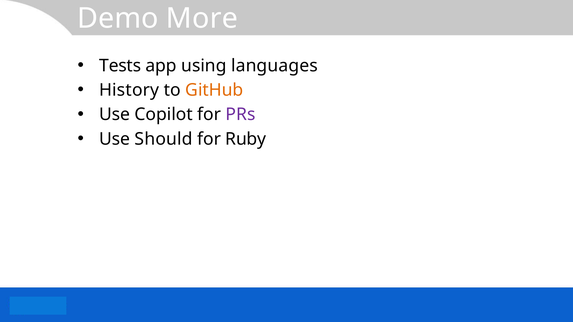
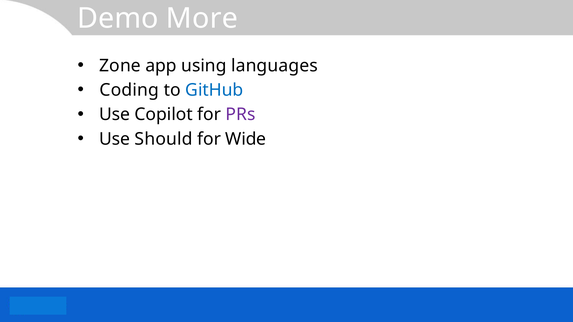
Tests: Tests -> Zone
History: History -> Coding
GitHub colour: orange -> blue
Ruby: Ruby -> Wide
